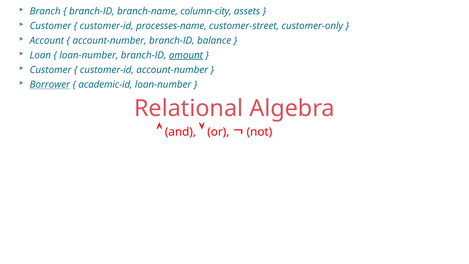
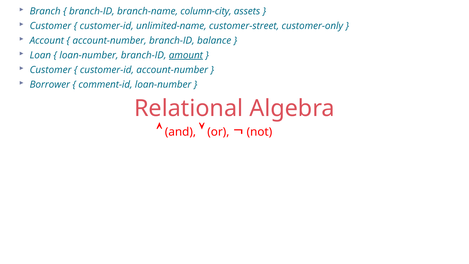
processes-name: processes-name -> unlimited-name
Borrower underline: present -> none
academic-id: academic-id -> comment-id
